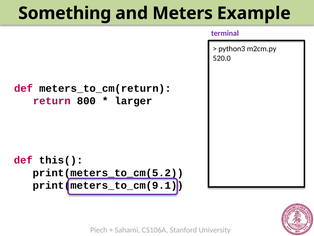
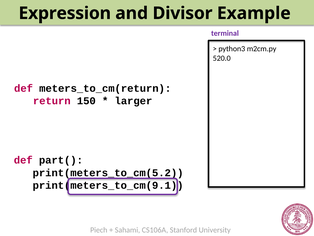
Something: Something -> Expression
Meters: Meters -> Divisor
800: 800 -> 150
this(: this( -> part(
